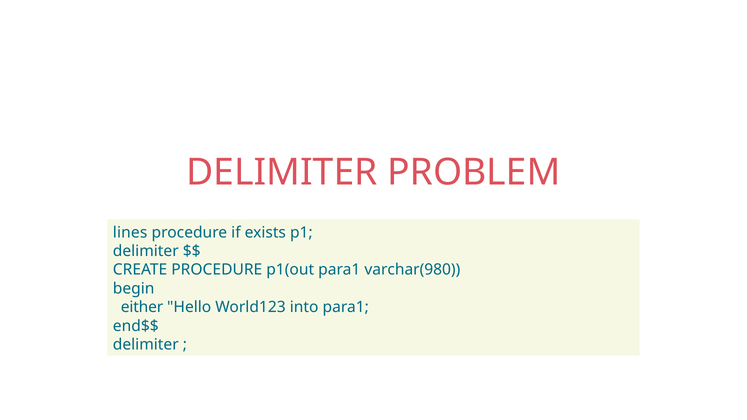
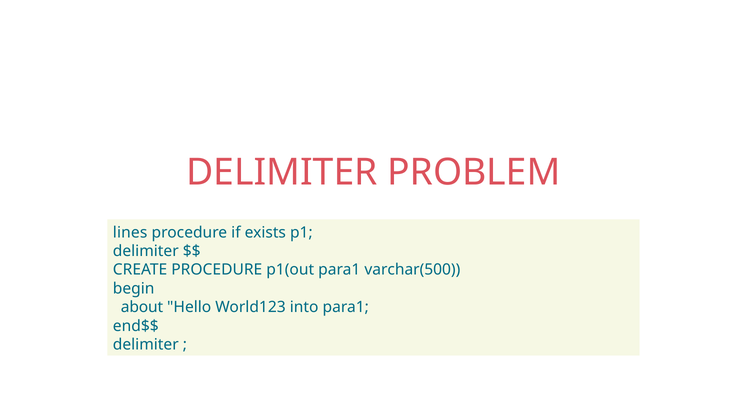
varchar(980: varchar(980 -> varchar(500
either: either -> about
